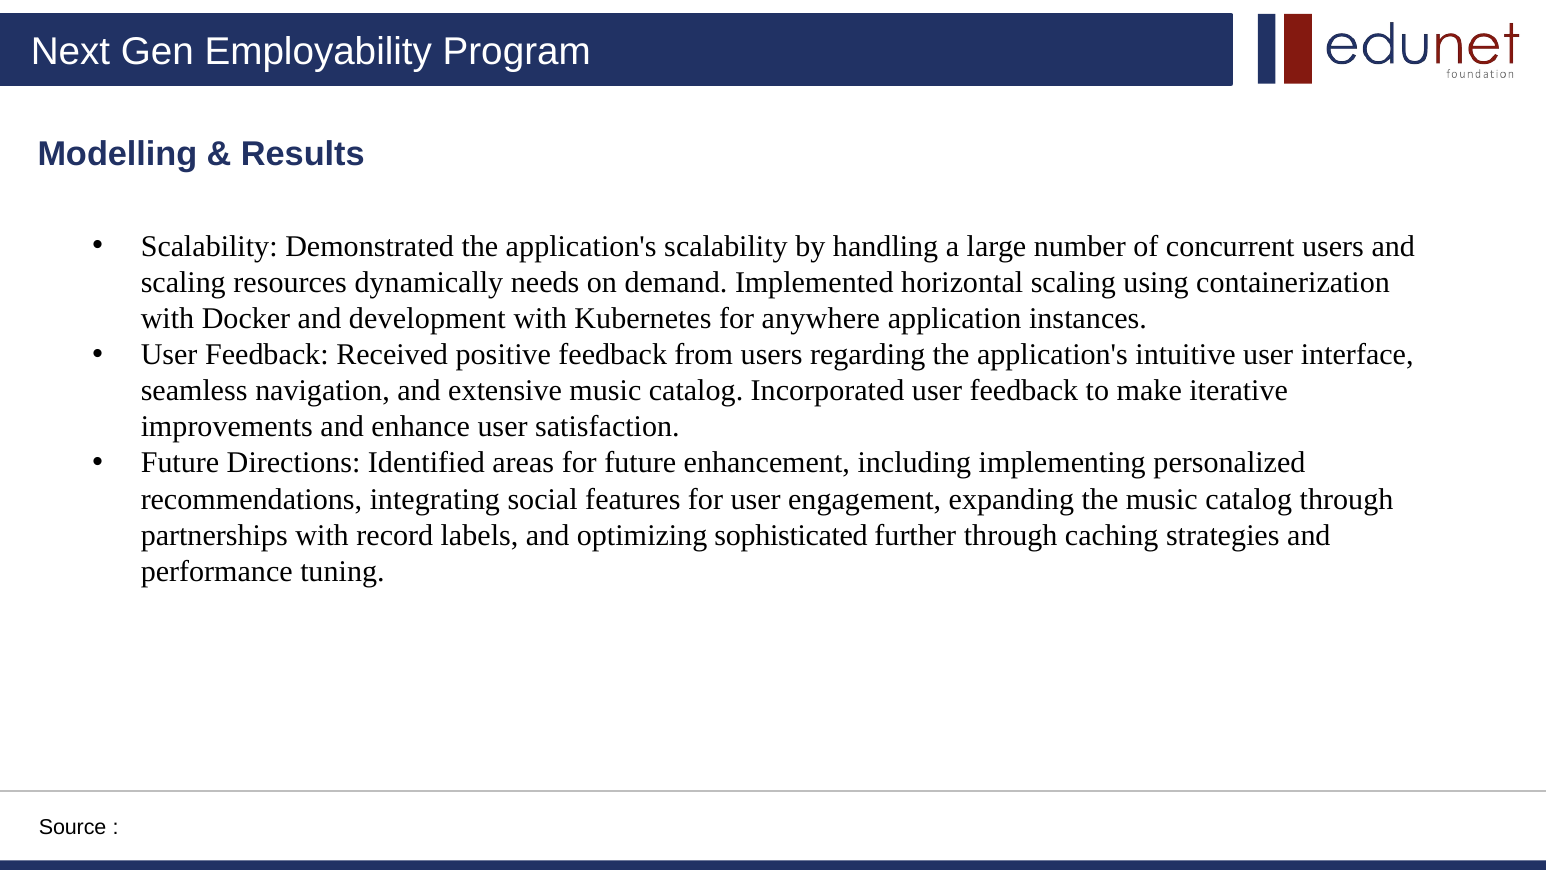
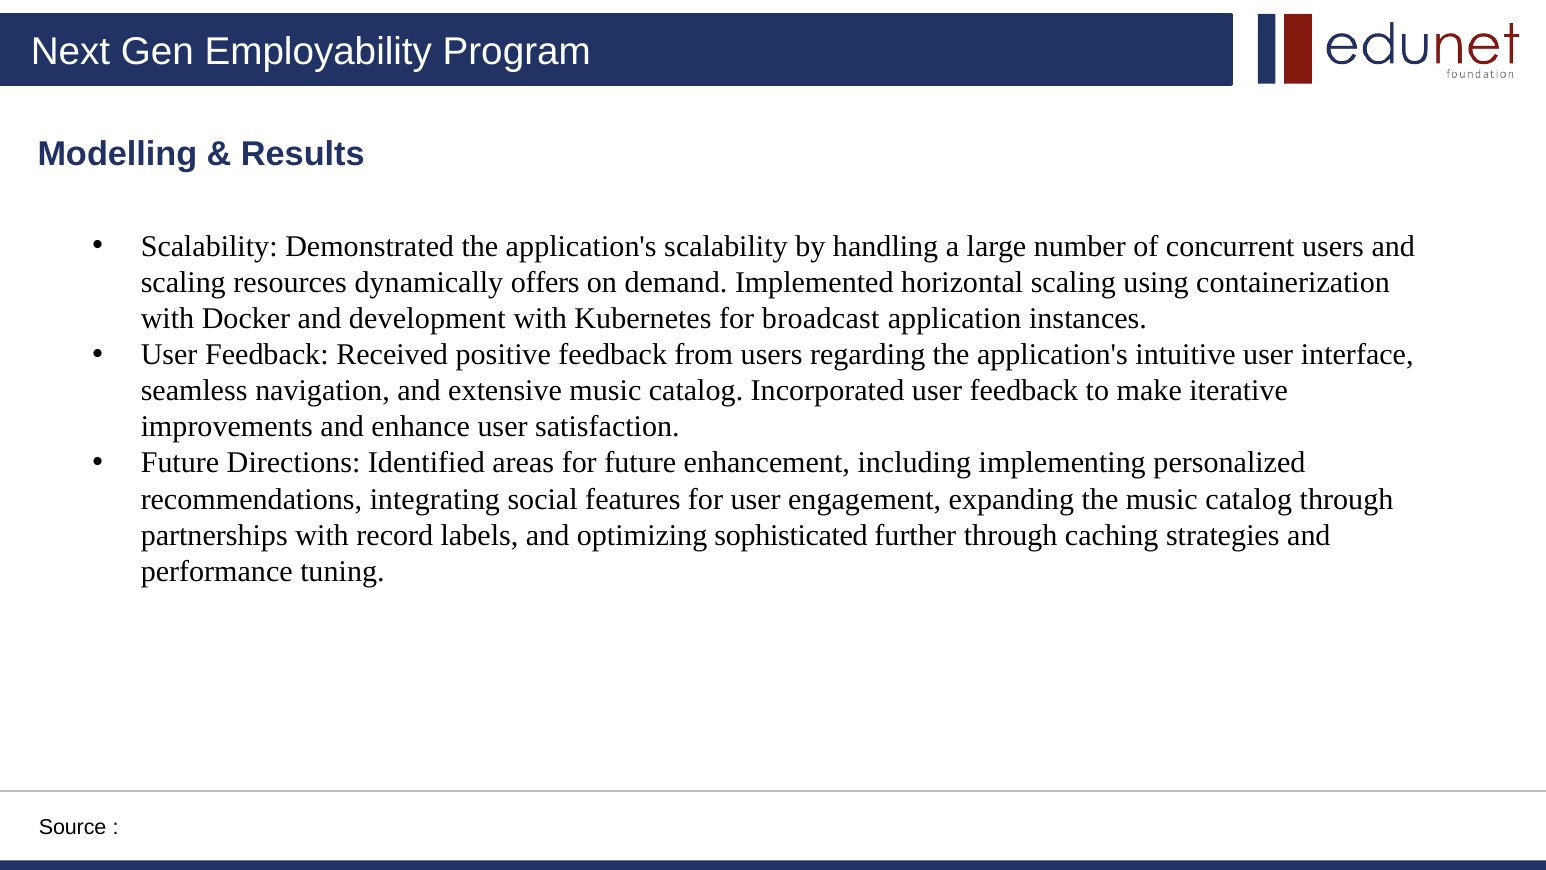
needs: needs -> offers
anywhere: anywhere -> broadcast
